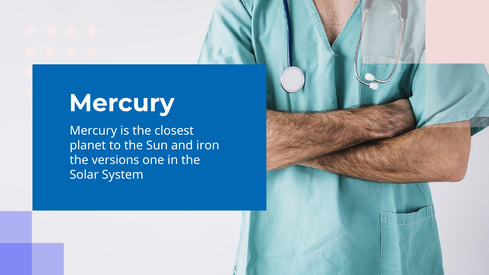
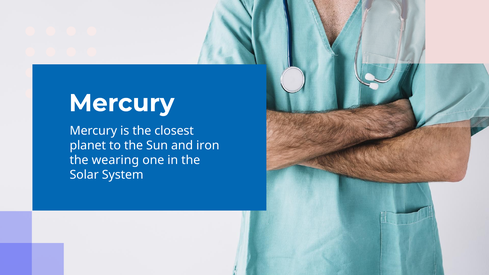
versions: versions -> wearing
